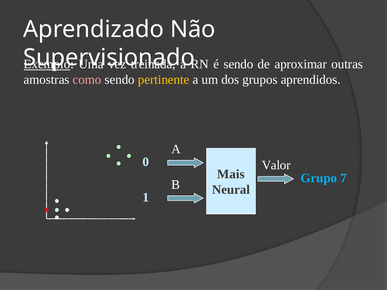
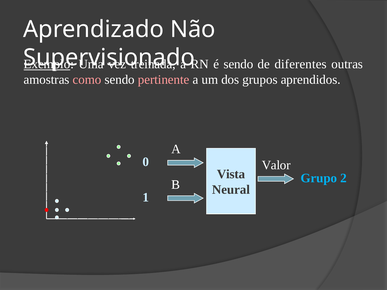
aproximar: aproximar -> diferentes
pertinente colour: yellow -> pink
Mais: Mais -> Vista
7: 7 -> 2
